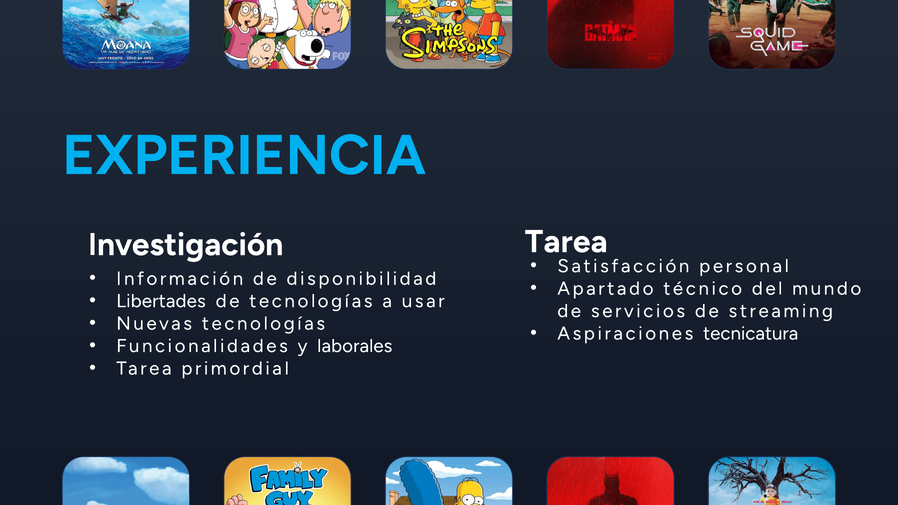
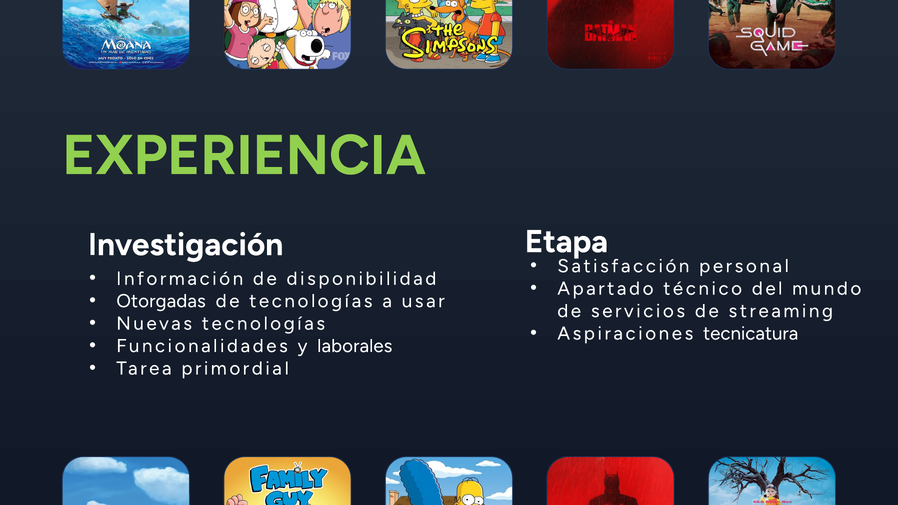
EXPERIENCIA colour: light blue -> light green
Investigación Tarea: Tarea -> Etapa
Libertades: Libertades -> Otorgadas
